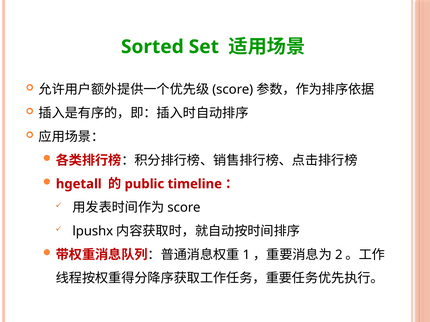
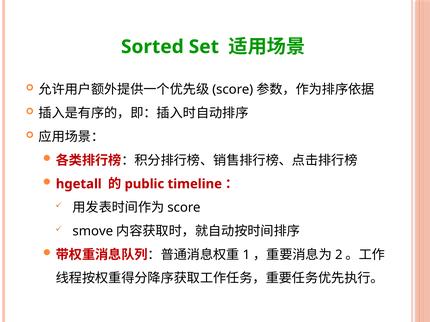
lpushx: lpushx -> smove
